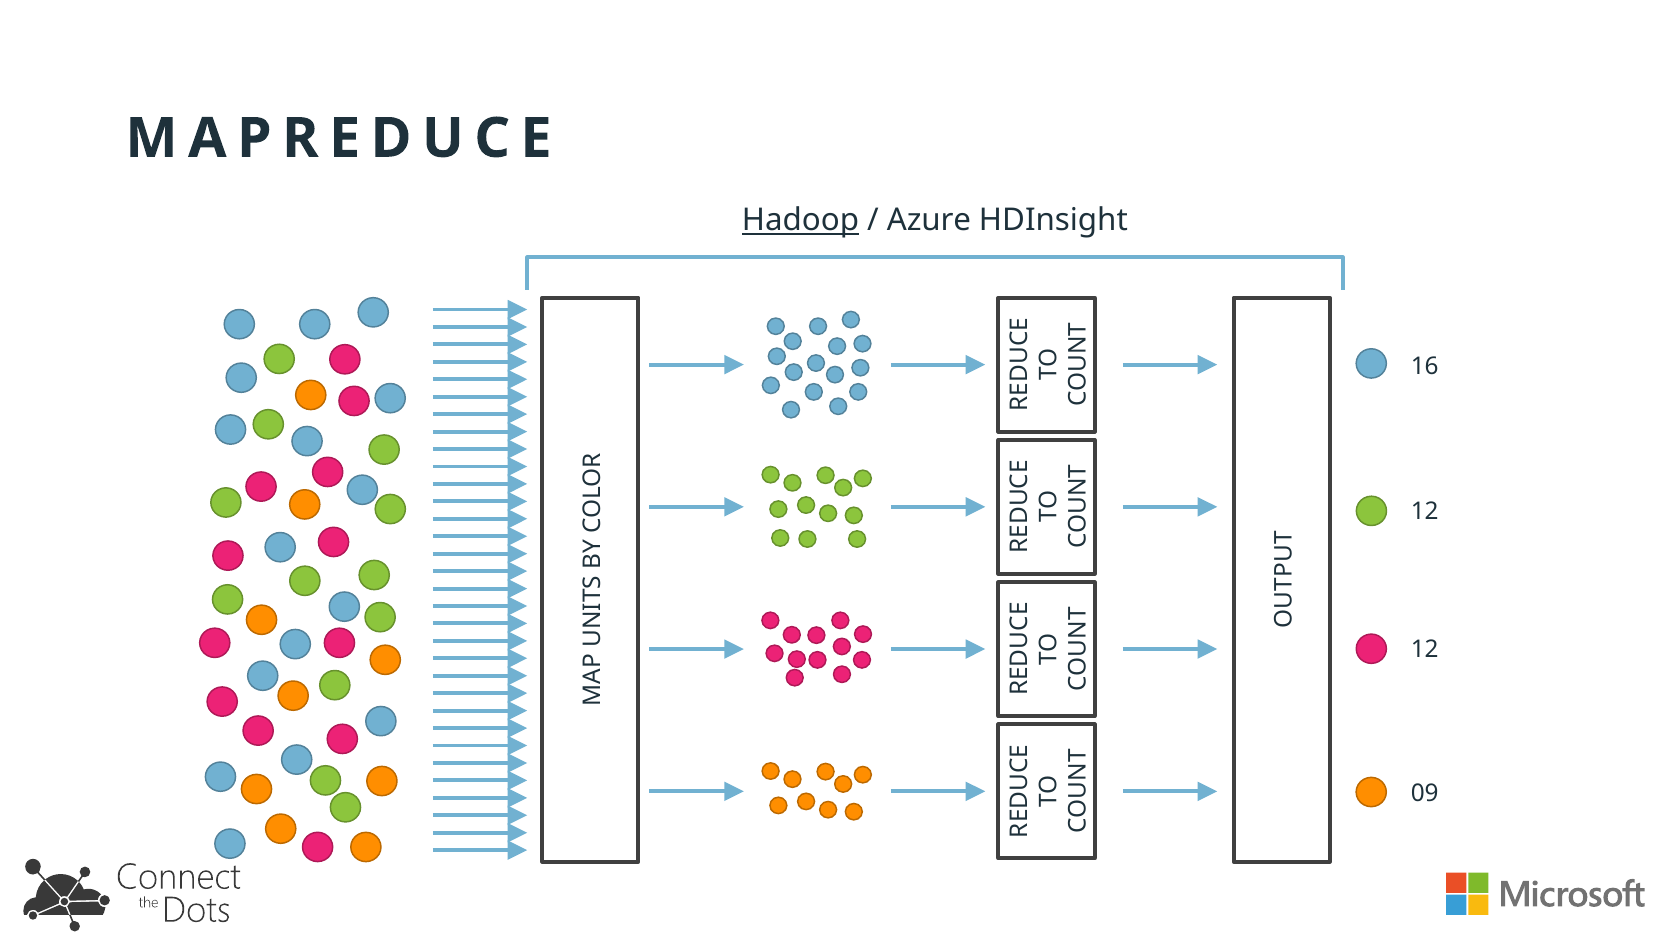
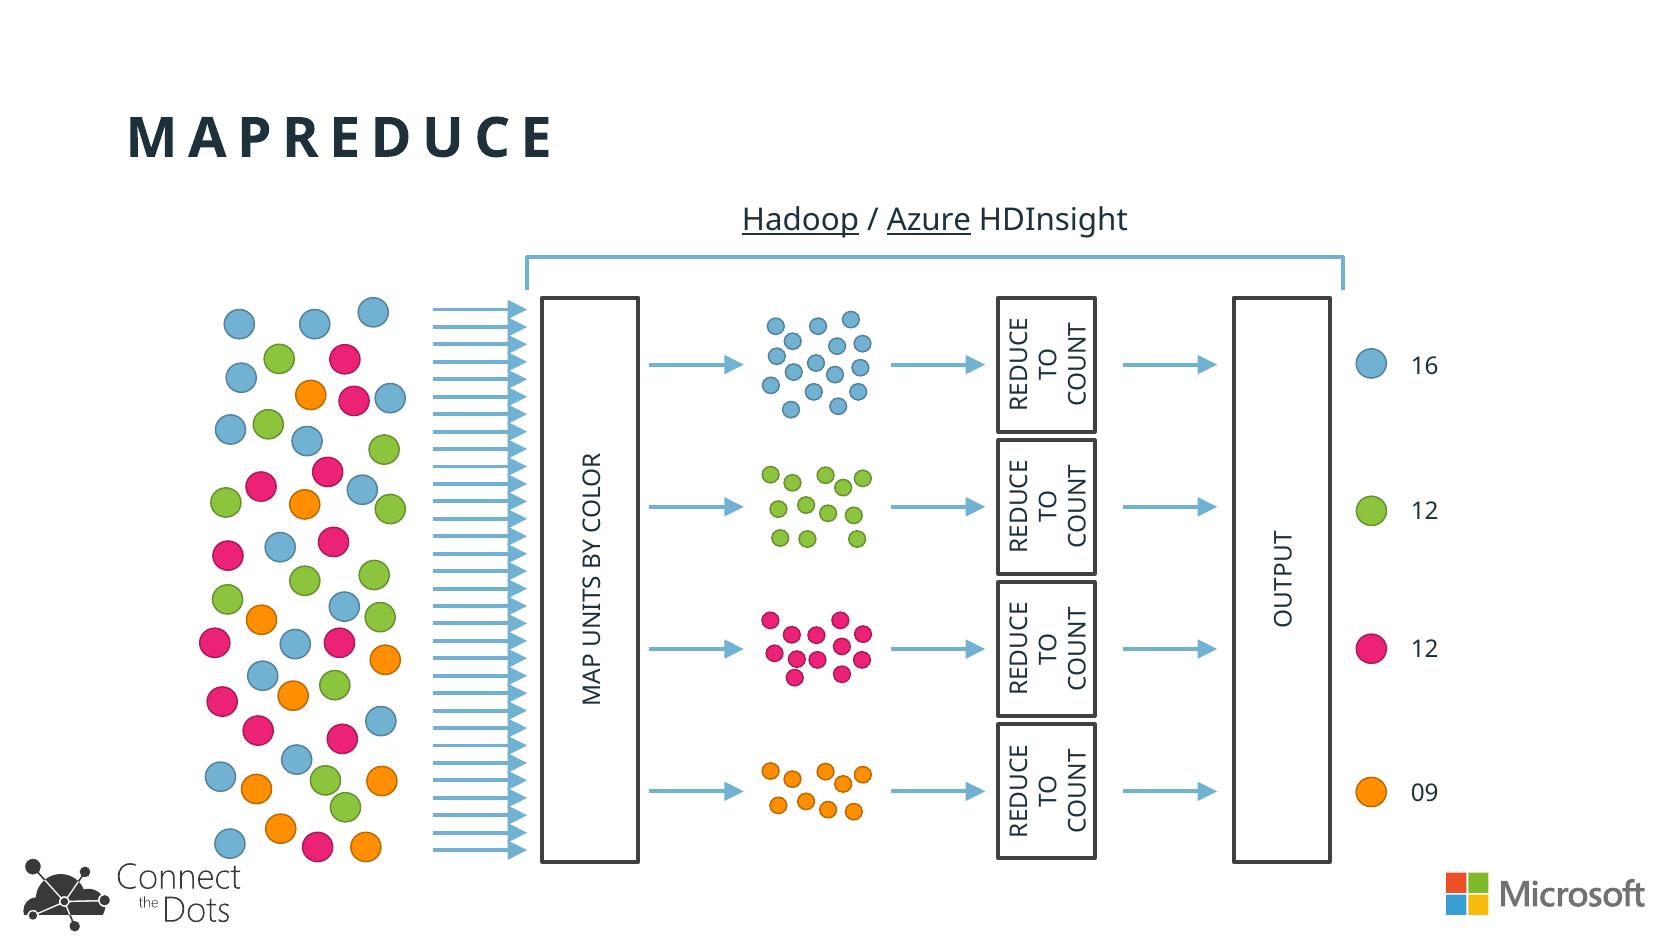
Azure underline: none -> present
